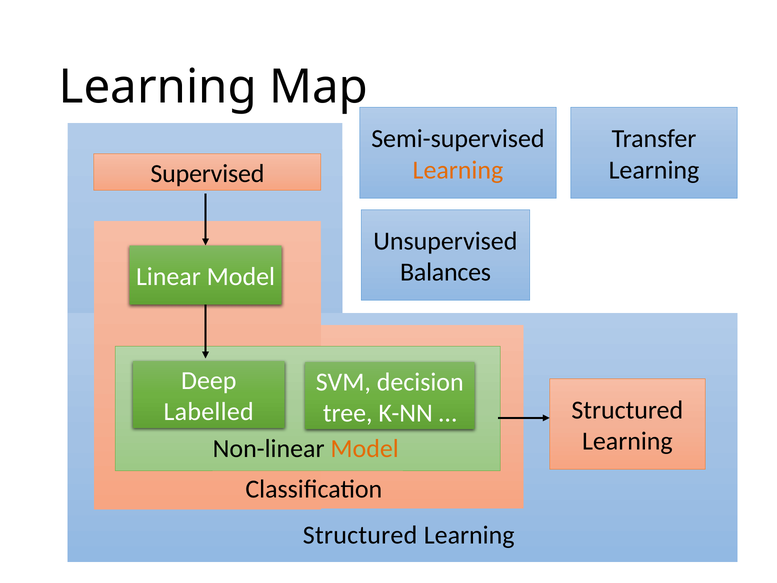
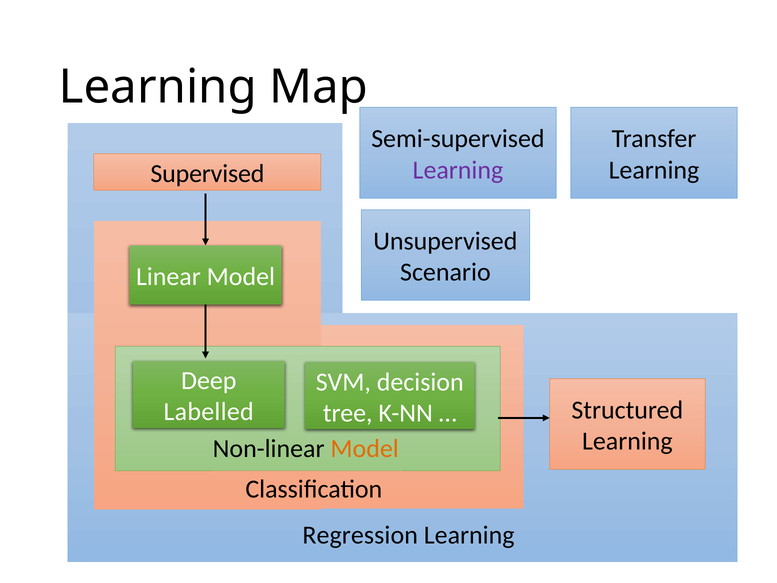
Learning at (458, 170) colour: orange -> purple
Balances: Balances -> Scenario
Structured at (360, 535): Structured -> Regression
